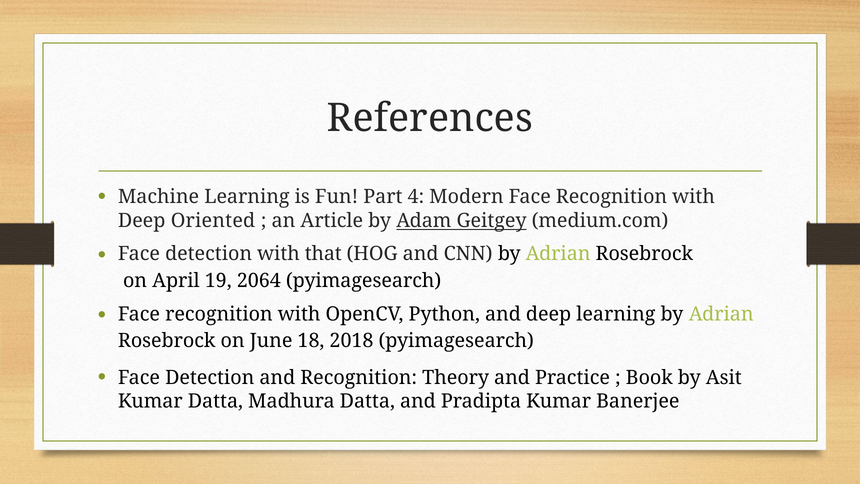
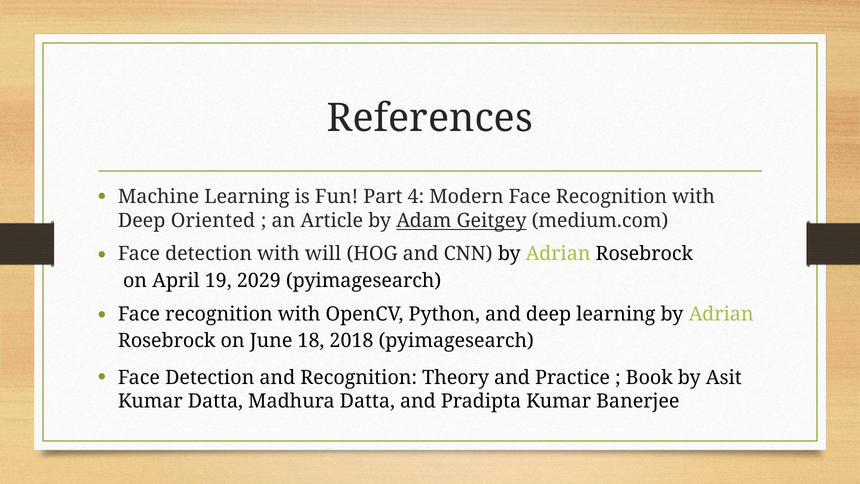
that: that -> will
2064: 2064 -> 2029
